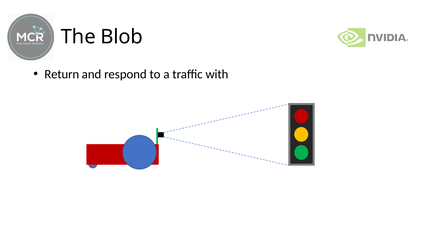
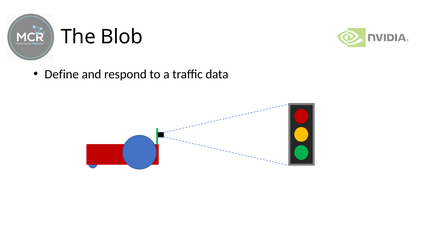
Return: Return -> Define
with: with -> data
